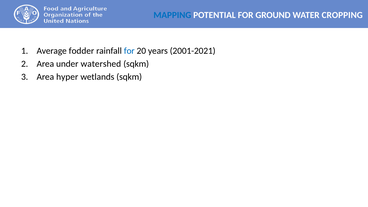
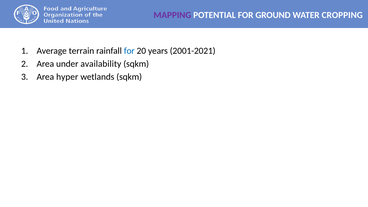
MAPPING colour: blue -> purple
fodder: fodder -> terrain
watershed: watershed -> availability
